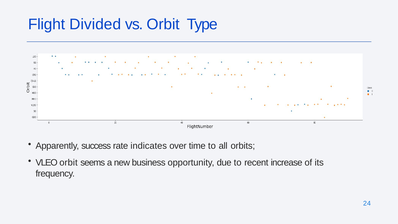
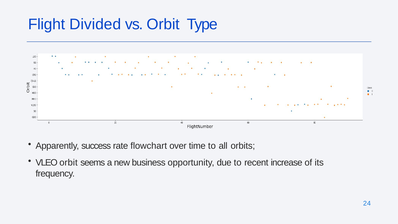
indicates: indicates -> flowchart
